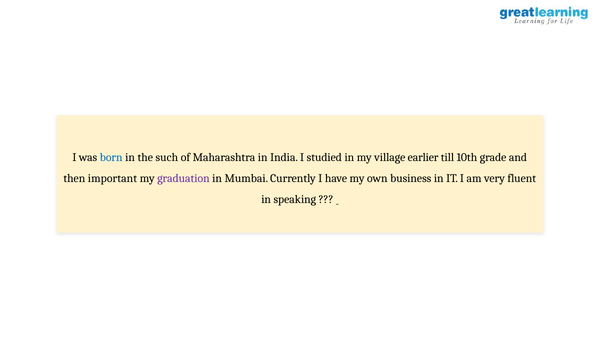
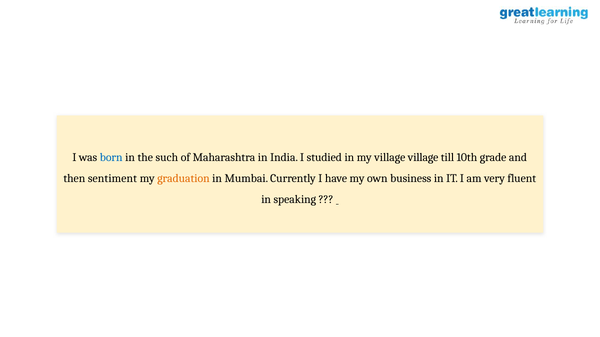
village earlier: earlier -> village
important: important -> sentiment
graduation colour: purple -> orange
